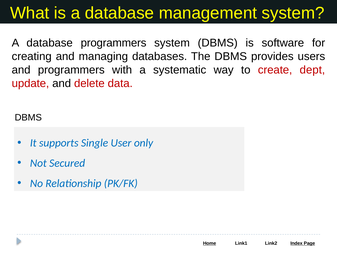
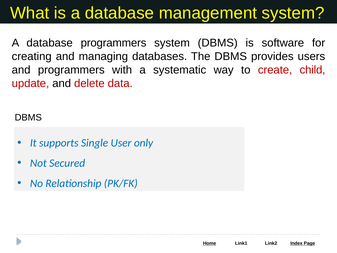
dept: dept -> child
